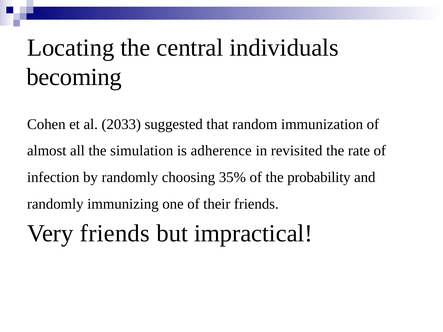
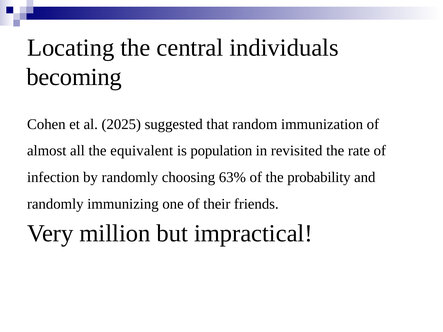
2033: 2033 -> 2025
simulation: simulation -> equivalent
adherence: adherence -> population
35%: 35% -> 63%
Very friends: friends -> million
